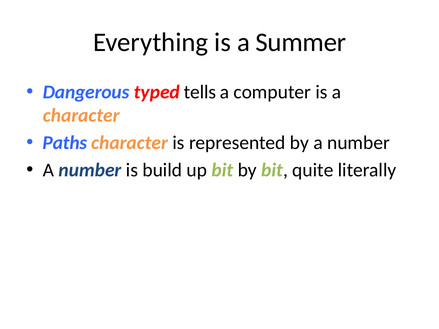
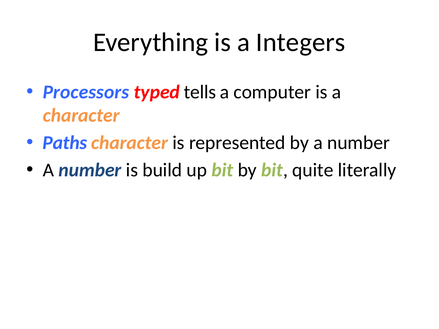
Summer: Summer -> Integers
Dangerous: Dangerous -> Processors
